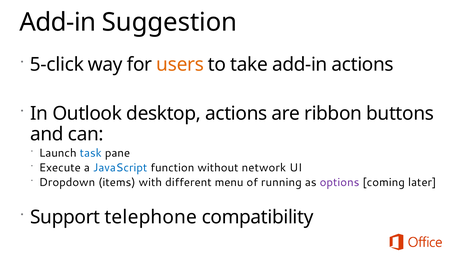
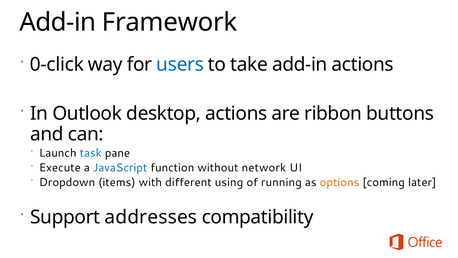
Suggestion: Suggestion -> Framework
5-click: 5-click -> 0-click
users colour: orange -> blue
menu: menu -> using
options colour: purple -> orange
telephone: telephone -> addresses
